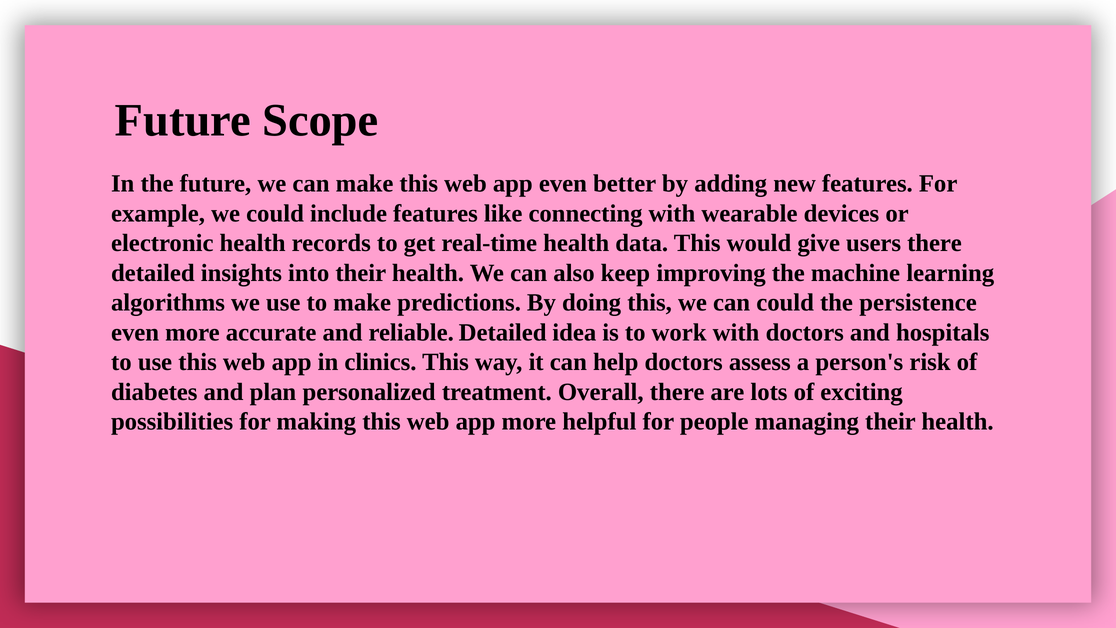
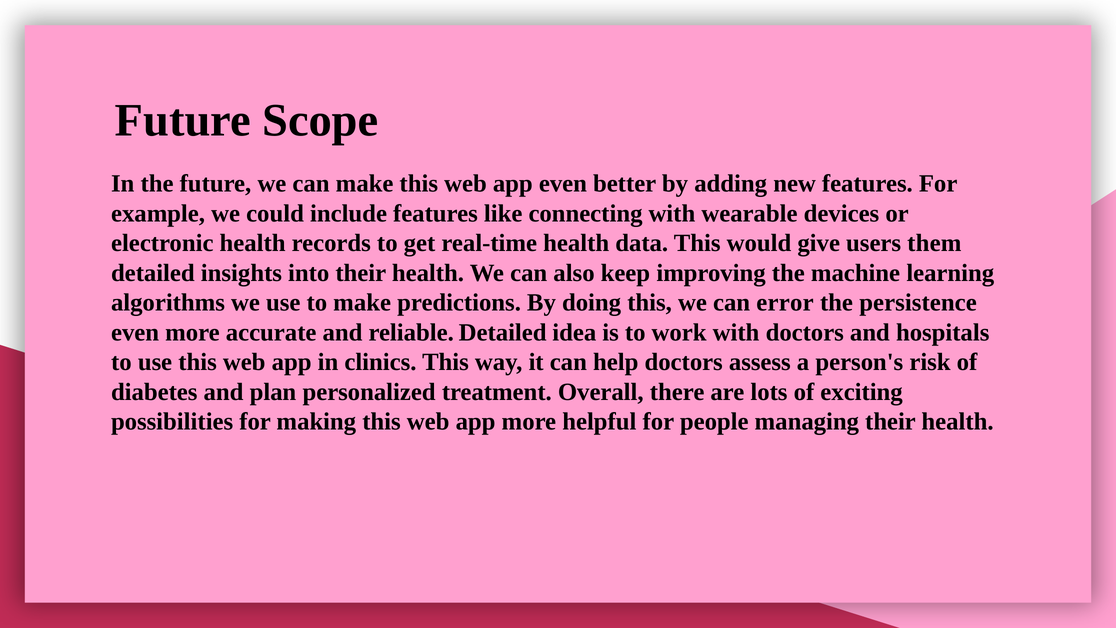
users there: there -> them
can could: could -> error
